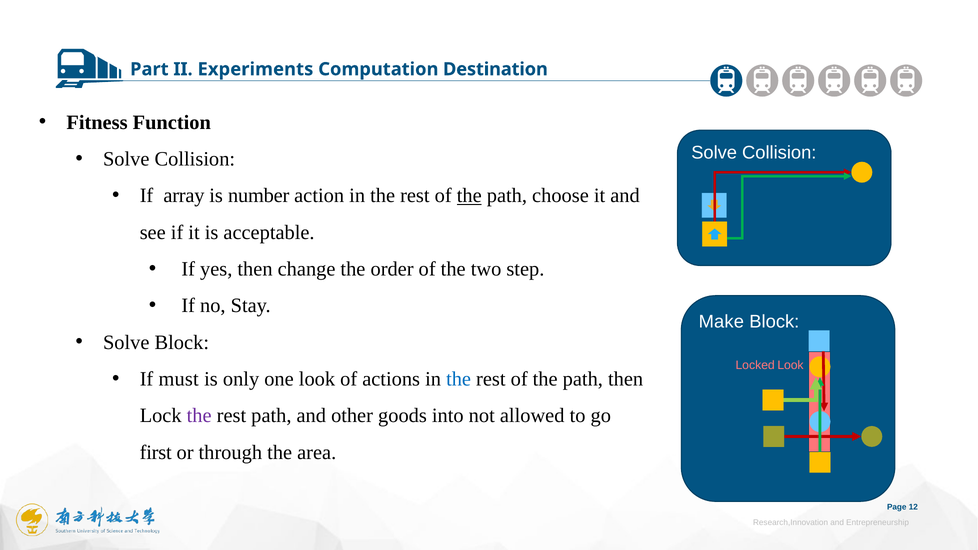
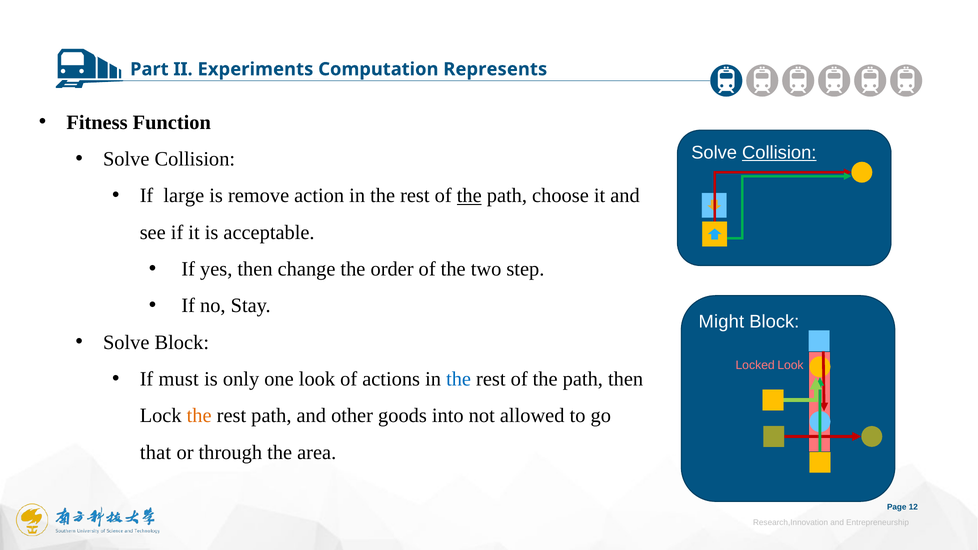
Destination: Destination -> Represents
Collision at (779, 153) underline: none -> present
array: array -> large
number: number -> remove
Make: Make -> Might
the at (199, 416) colour: purple -> orange
first: first -> that
